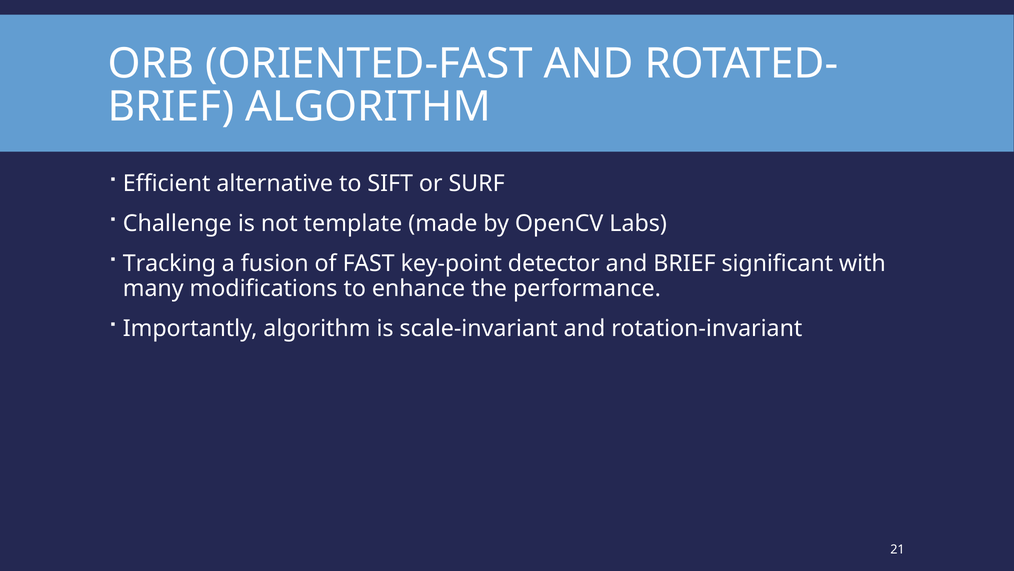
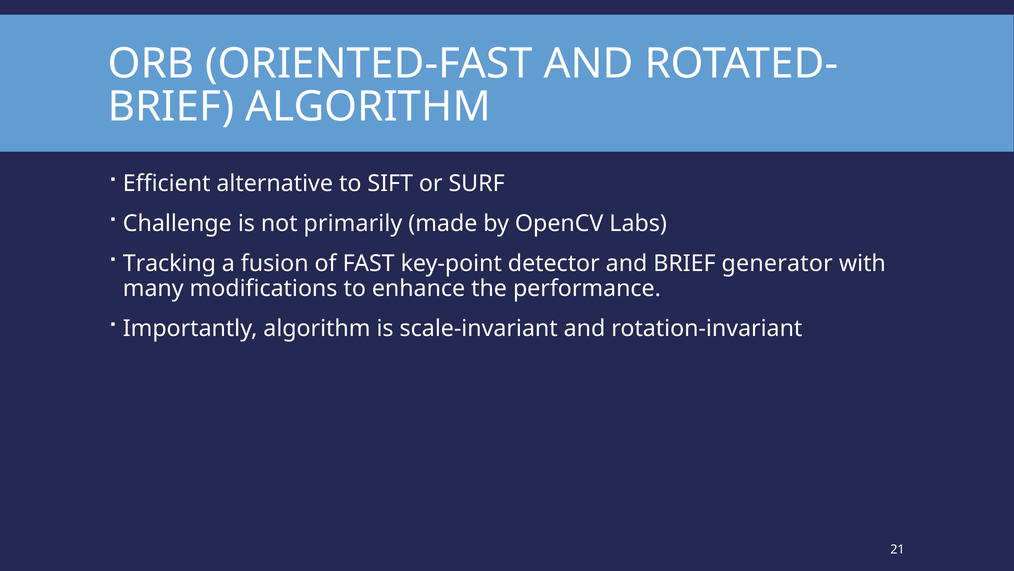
template: template -> primarily
significant: significant -> generator
